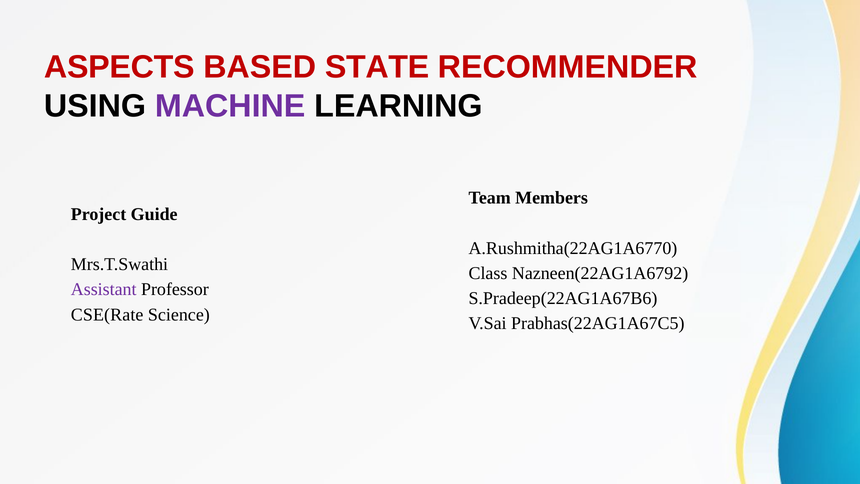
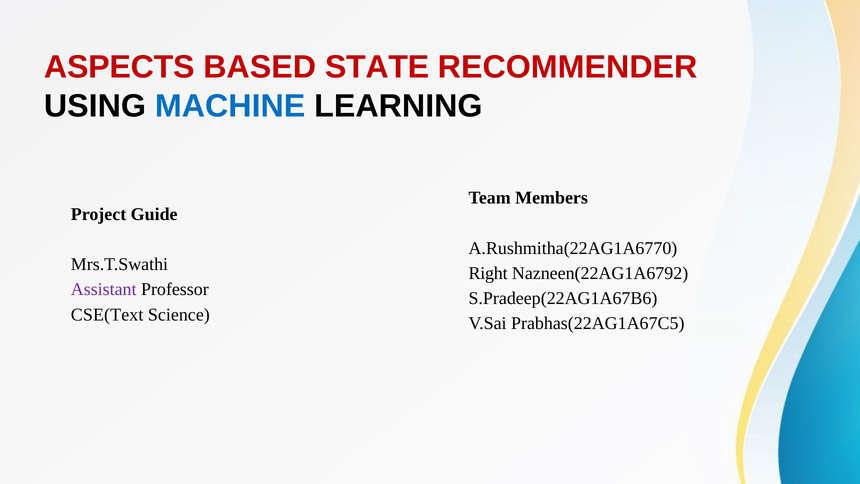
MACHINE colour: purple -> blue
Class: Class -> Right
CSE(Rate: CSE(Rate -> CSE(Text
